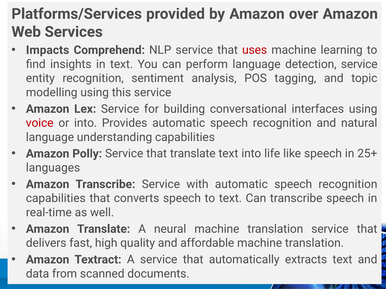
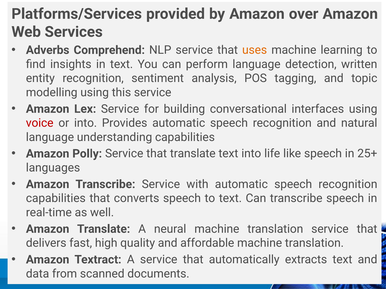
Impacts: Impacts -> Adverbs
uses colour: red -> orange
detection service: service -> written
